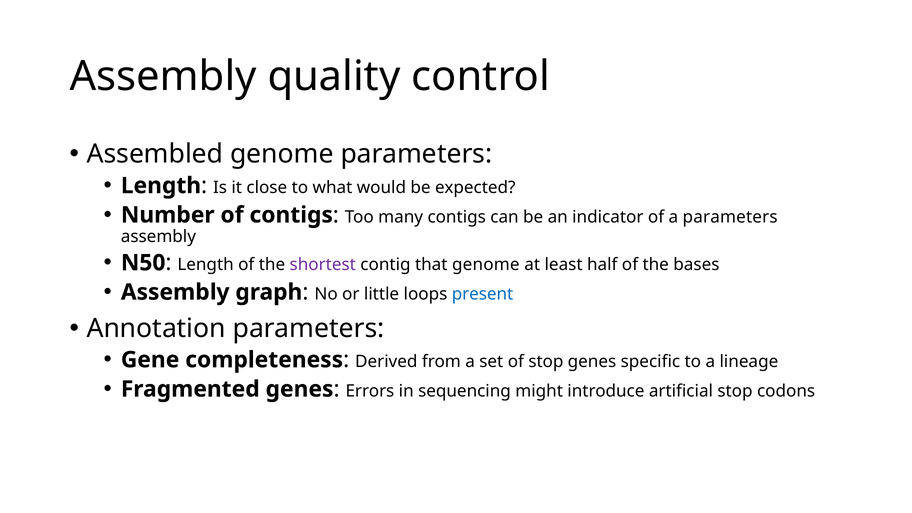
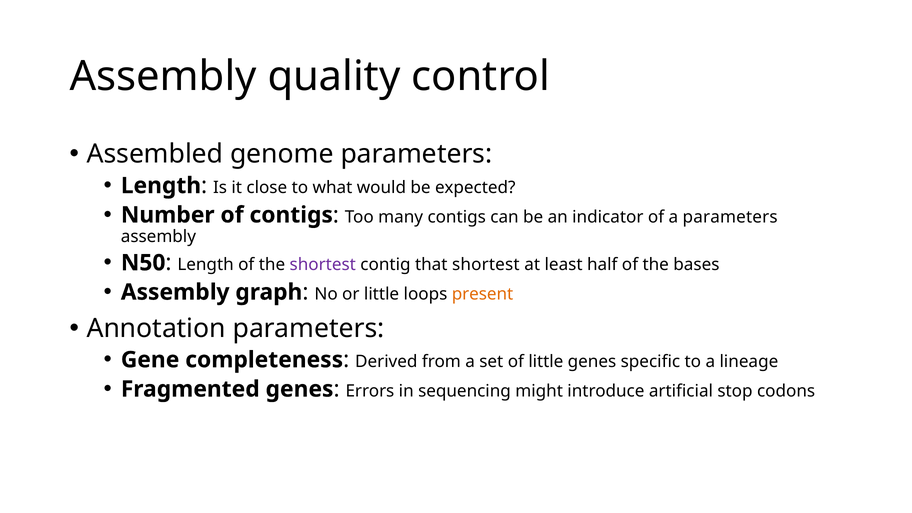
that genome: genome -> shortest
present colour: blue -> orange
of stop: stop -> little
